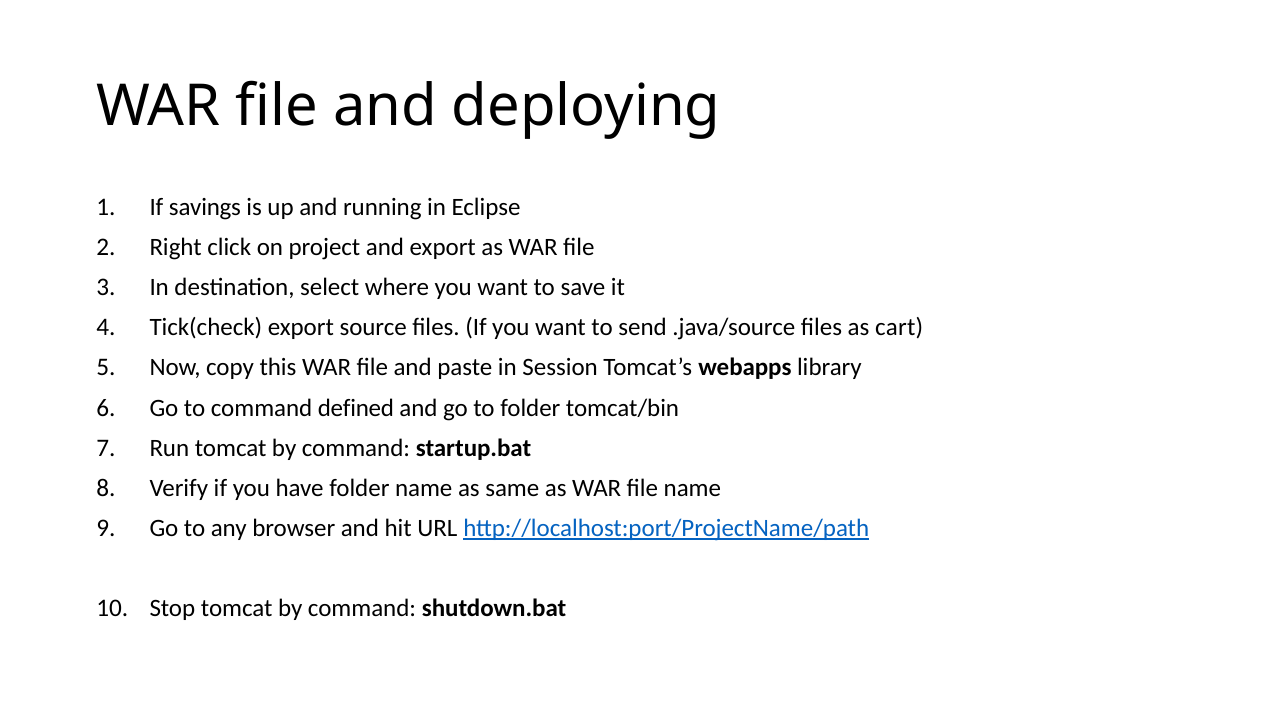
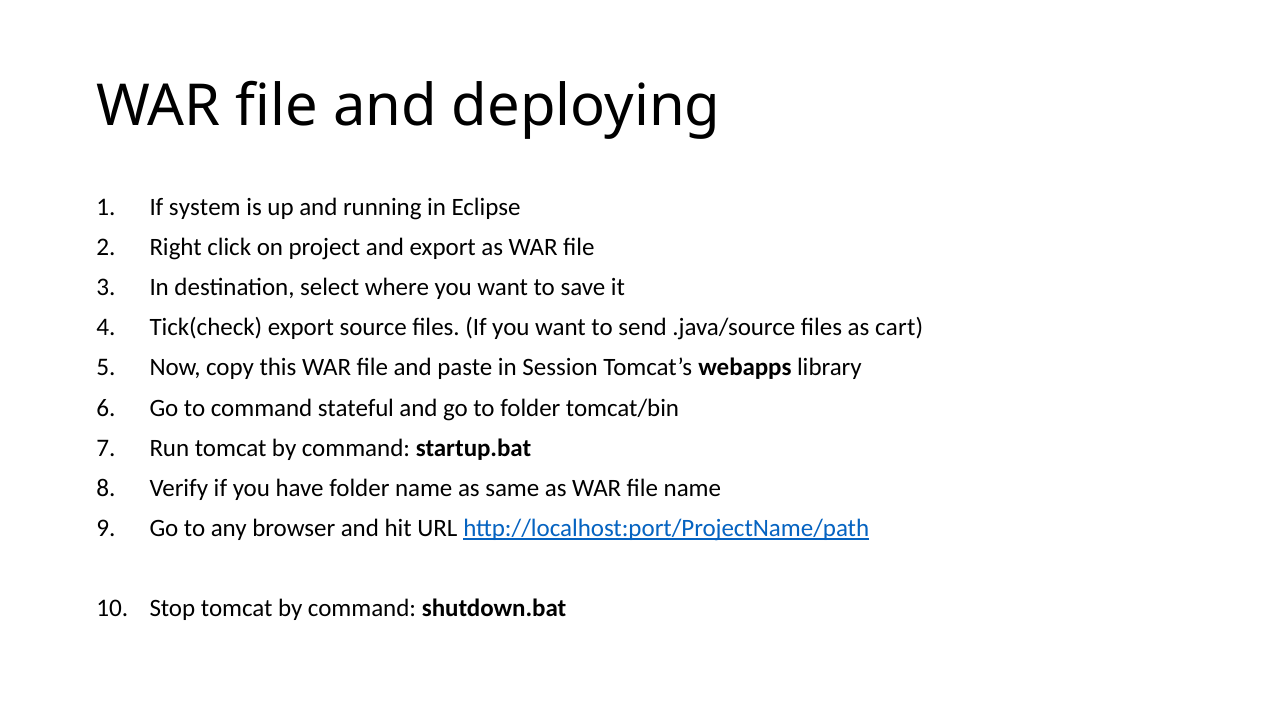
savings: savings -> system
defined: defined -> stateful
